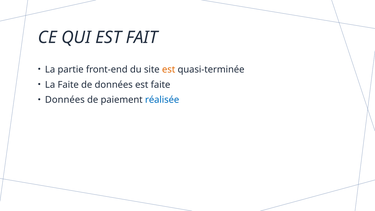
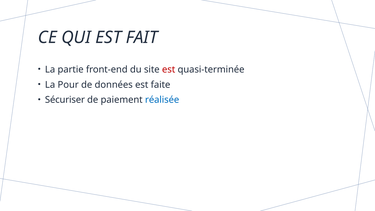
est at (169, 69) colour: orange -> red
La Faite: Faite -> Pour
Données at (65, 100): Données -> Sécuriser
